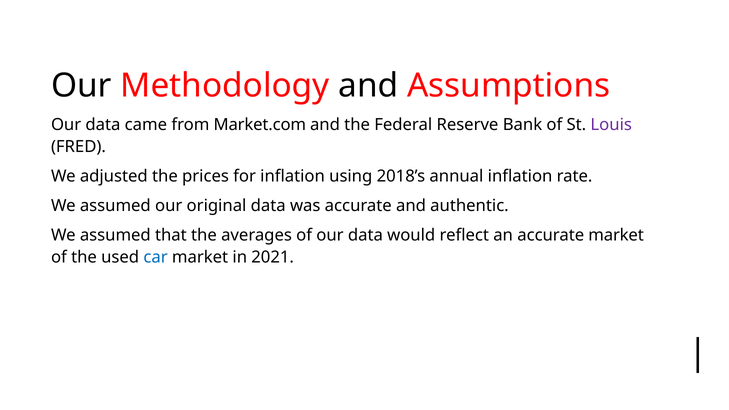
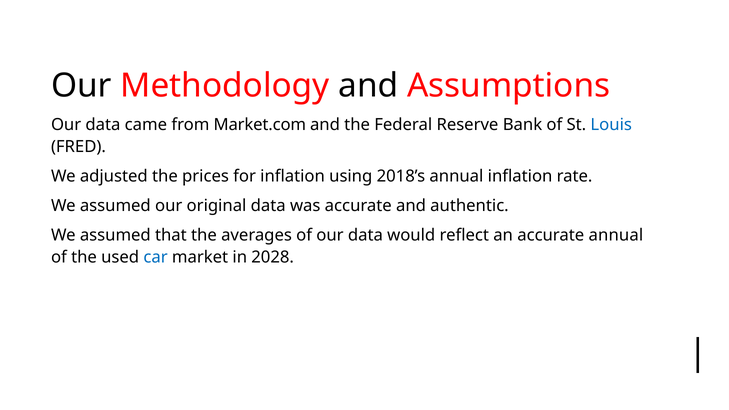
Louis colour: purple -> blue
accurate market: market -> annual
2021: 2021 -> 2028
